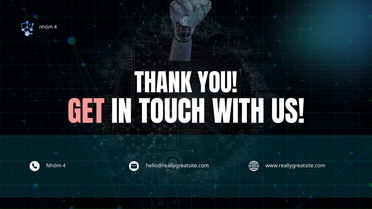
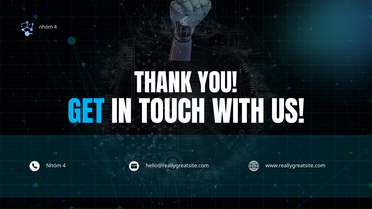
GET colour: pink -> light blue
